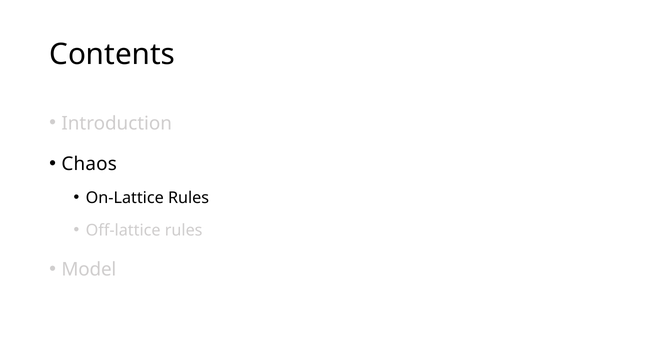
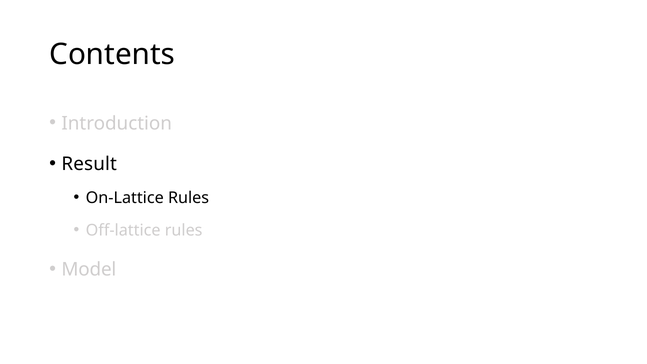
Chaos: Chaos -> Result
